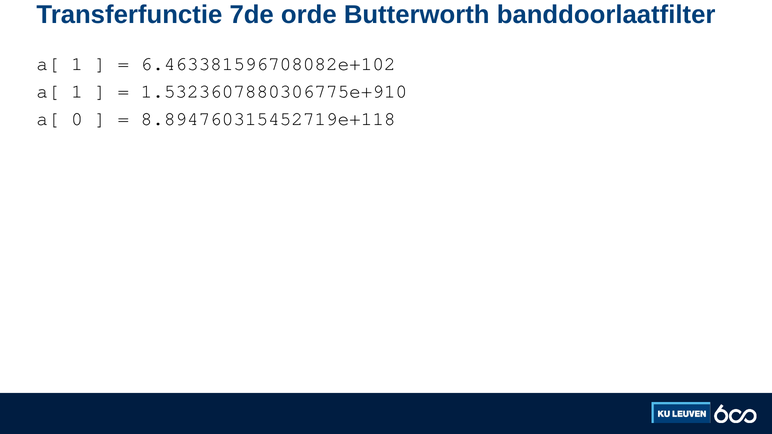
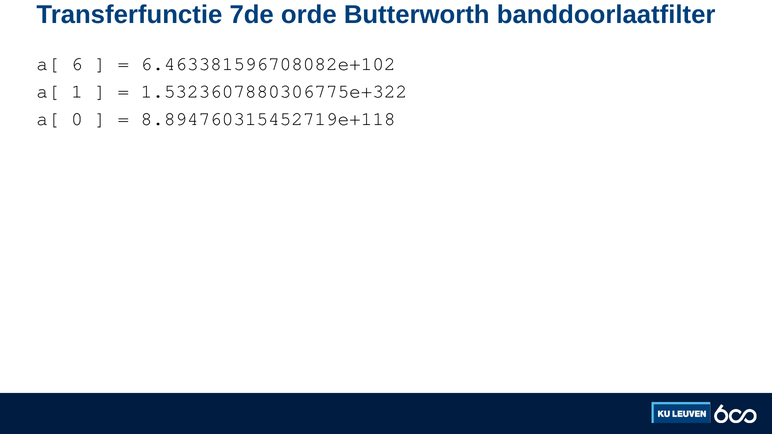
1 at (77, 64): 1 -> 6
1.5323607880306775e+910: 1.5323607880306775e+910 -> 1.5323607880306775e+322
